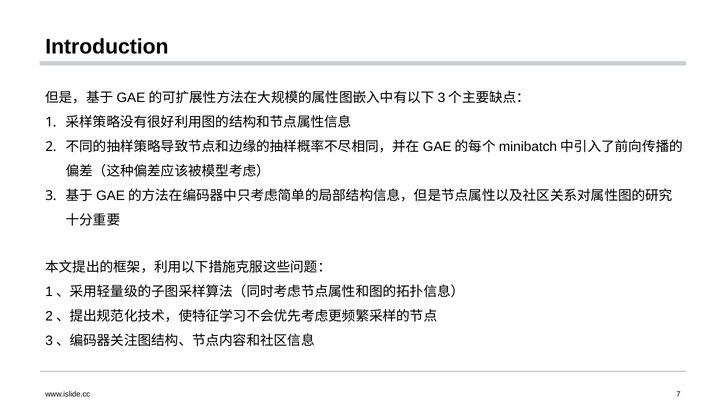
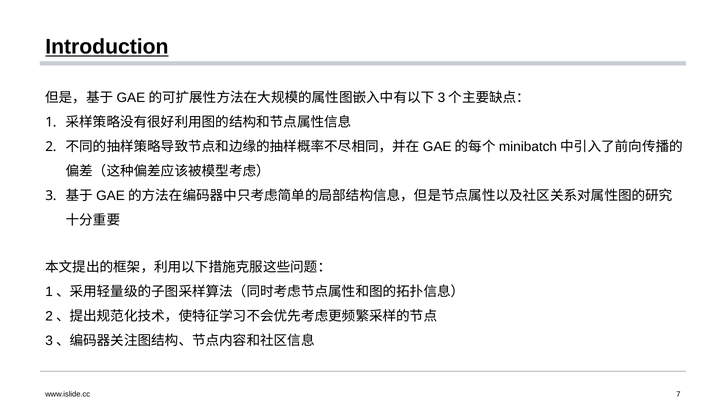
Introduction underline: none -> present
